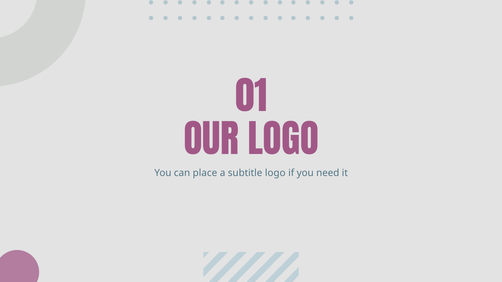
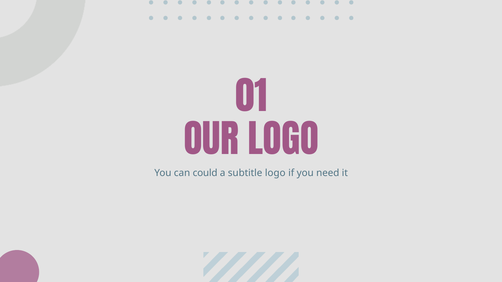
place: place -> could
